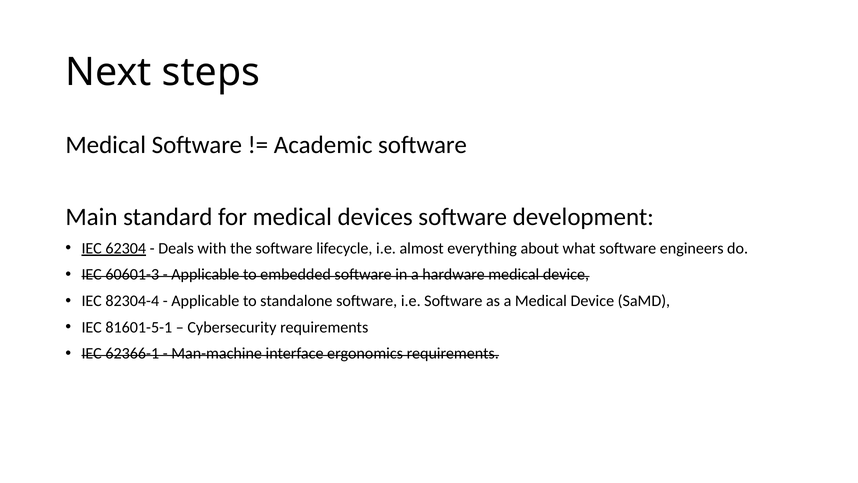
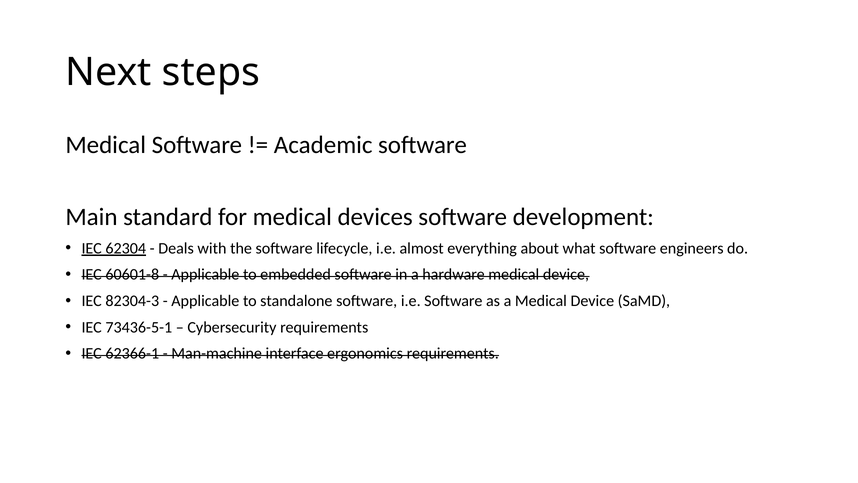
60601-3: 60601-3 -> 60601-8
82304-4: 82304-4 -> 82304-3
81601-5-1: 81601-5-1 -> 73436-5-1
